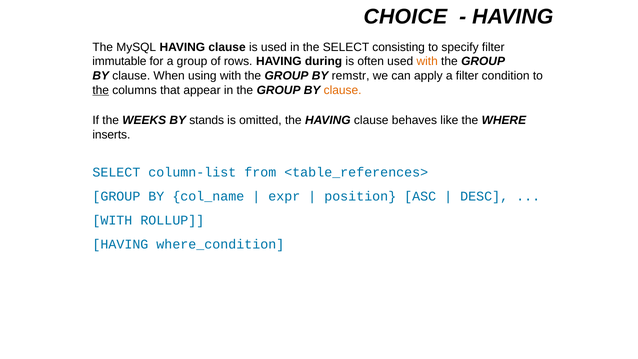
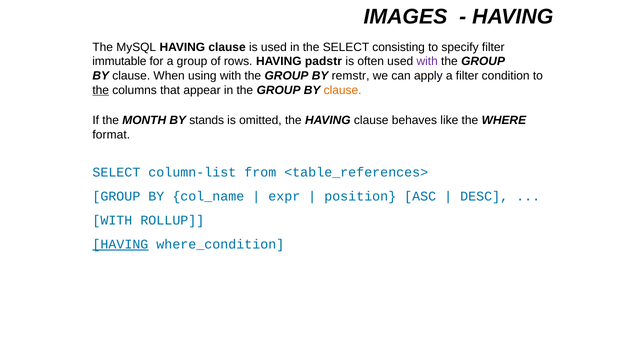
CHOICE: CHOICE -> IMAGES
during: during -> padstr
with at (427, 62) colour: orange -> purple
WEEKS: WEEKS -> MONTH
inserts: inserts -> format
HAVING at (120, 244) underline: none -> present
